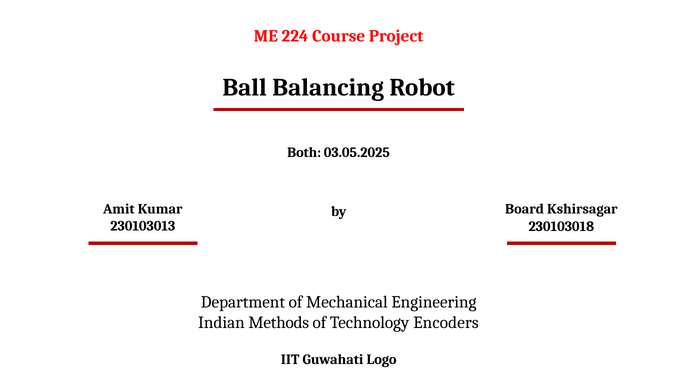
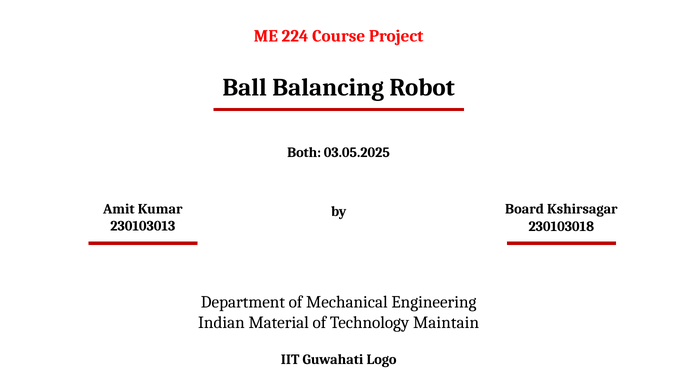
Methods: Methods -> Material
Encoders: Encoders -> Maintain
